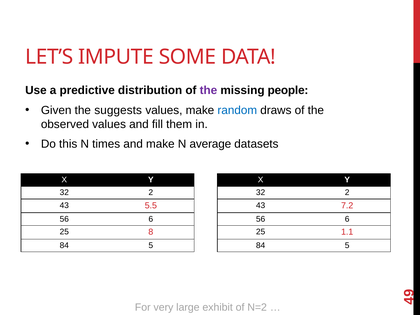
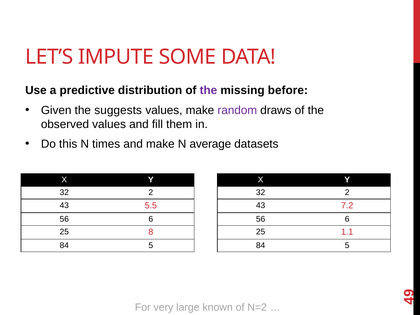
people: people -> before
random colour: blue -> purple
exhibit: exhibit -> known
